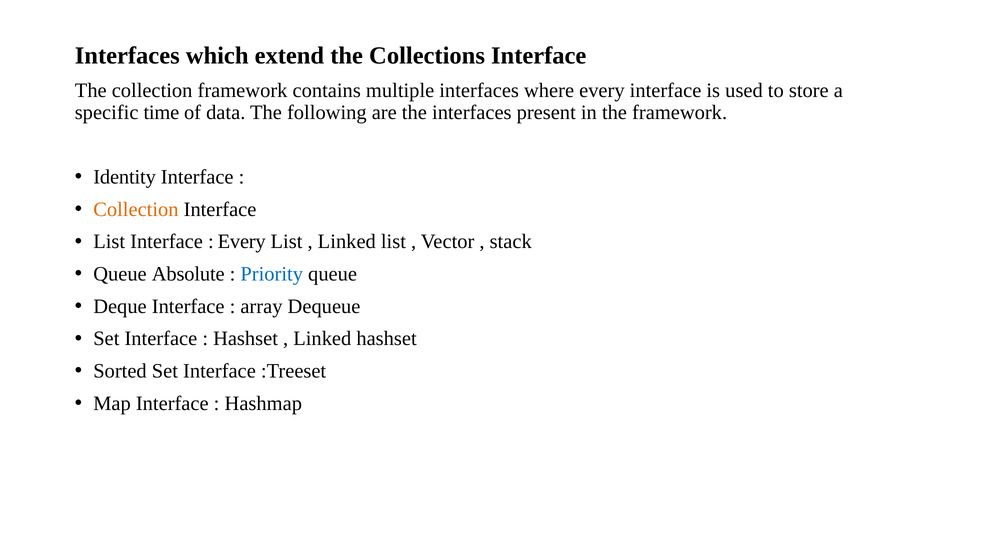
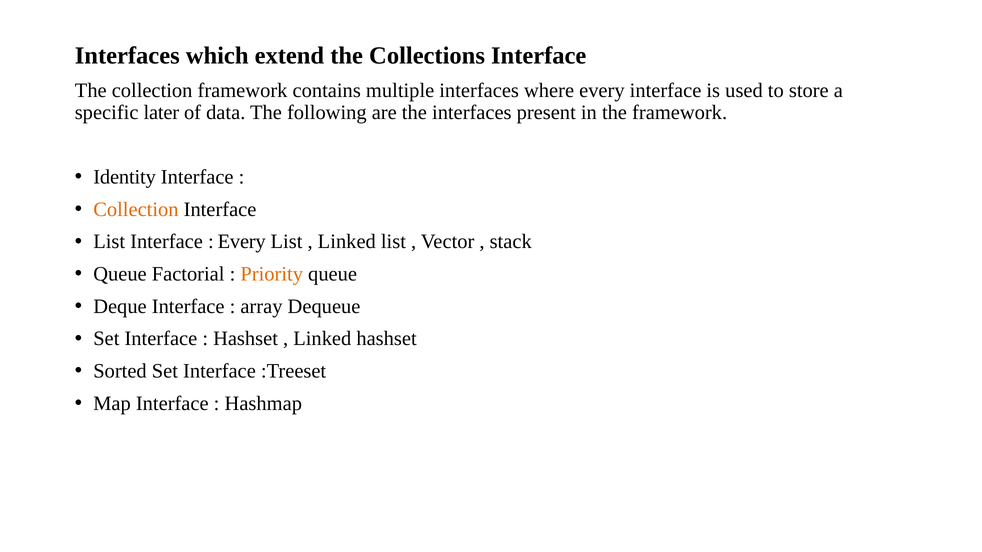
time: time -> later
Absolute: Absolute -> Factorial
Priority colour: blue -> orange
